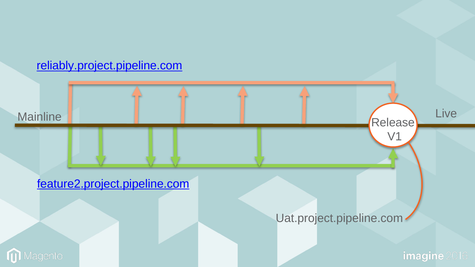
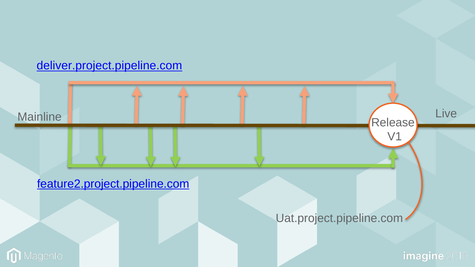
reliably.project.pipeline.com: reliably.project.pipeline.com -> deliver.project.pipeline.com
